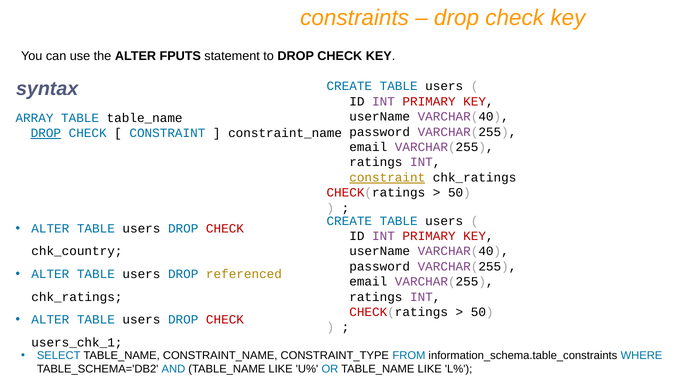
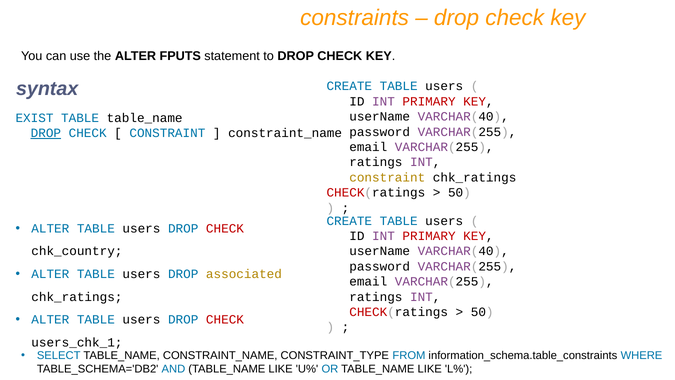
ARRAY: ARRAY -> EXIST
constraint at (387, 177) underline: present -> none
referenced: referenced -> associated
